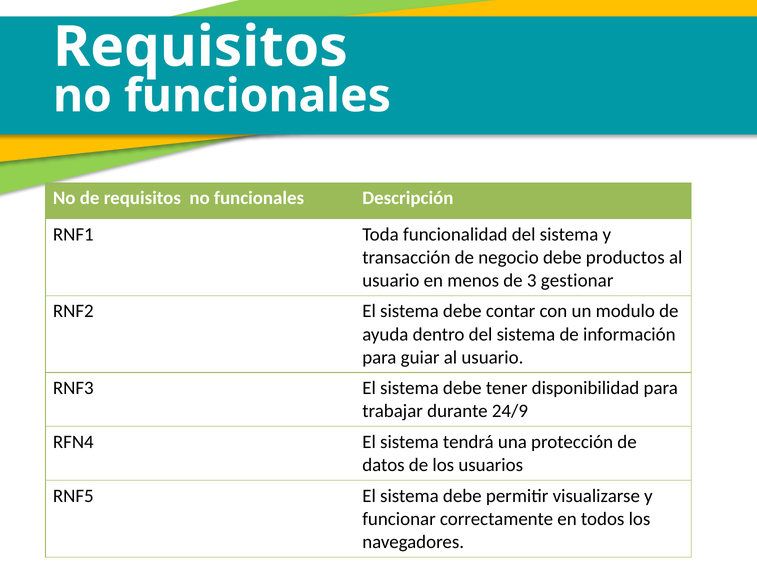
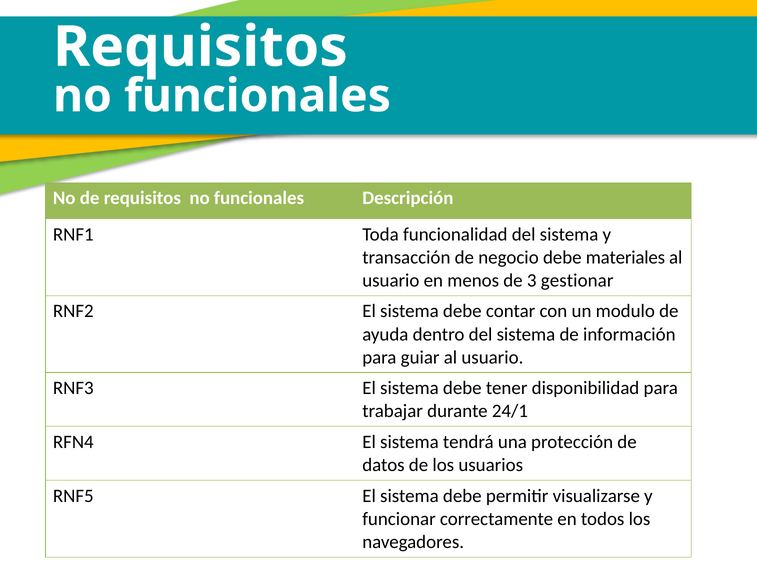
productos: productos -> materiales
24/9: 24/9 -> 24/1
